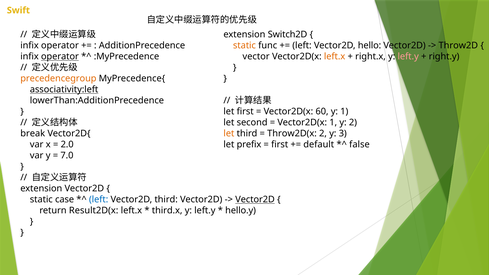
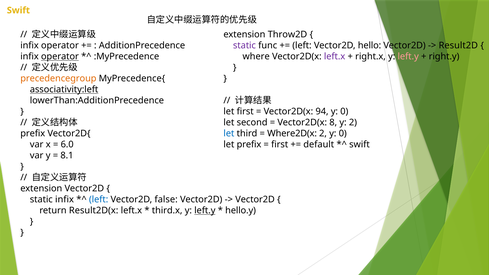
Switch2D: Switch2D -> Throw2D
static at (244, 46) colour: orange -> purple
Throw2D: Throw2D -> Result2D
vector: vector -> where
left.x at (335, 57) colour: orange -> purple
60: 60 -> 94
1 at (344, 112): 1 -> 0
Vector2D(x 1: 1 -> 8
break at (33, 134): break -> prefix
let at (229, 134) colour: orange -> blue
Throw2D(x: Throw2D(x -> Where2D(x
2 y 3: 3 -> 0
2.0: 2.0 -> 6.0
false at (359, 145): false -> swift
7.0: 7.0 -> 8.1
static case: case -> infix
Vector2D third: third -> false
Vector2D at (255, 200) underline: present -> none
left.y at (205, 211) underline: none -> present
